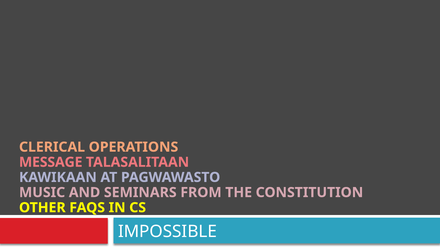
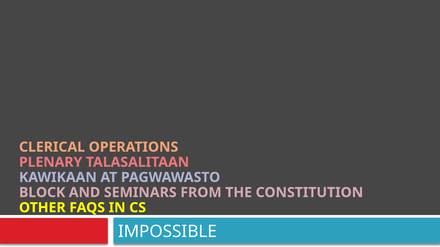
MESSAGE: MESSAGE -> PLENARY
MUSIC: MUSIC -> BLOCK
